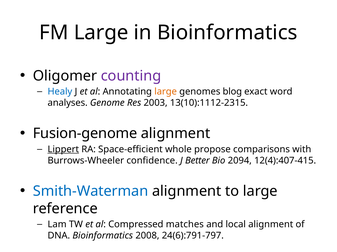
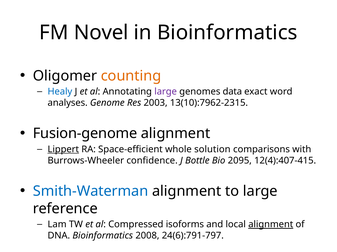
FM Large: Large -> Novel
counting colour: purple -> orange
large at (166, 92) colour: orange -> purple
blog: blog -> data
13(10):1112-2315: 13(10):1112-2315 -> 13(10):7962-2315
propose: propose -> solution
Better: Better -> Bottle
2094: 2094 -> 2095
matches: matches -> isoforms
alignment at (271, 225) underline: none -> present
